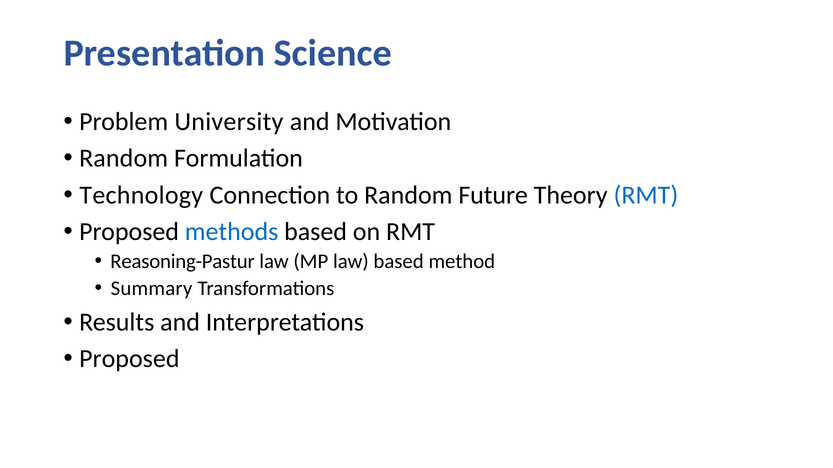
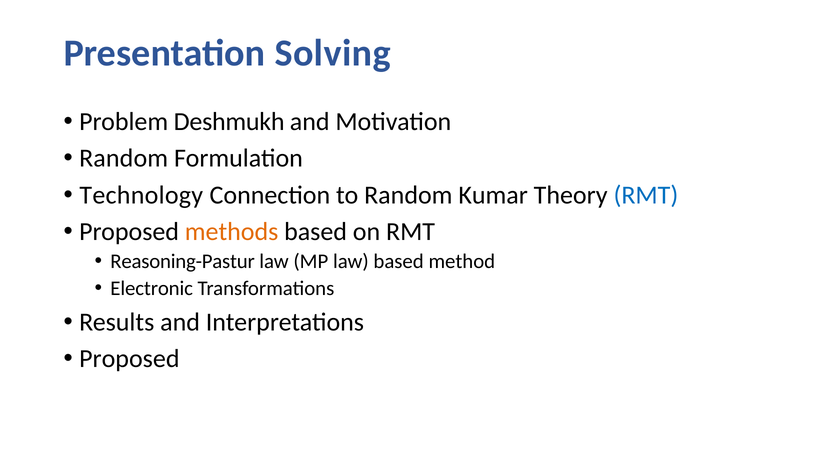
Science: Science -> Solving
University: University -> Deshmukh
Future: Future -> Kumar
methods colour: blue -> orange
Summary: Summary -> Electronic
